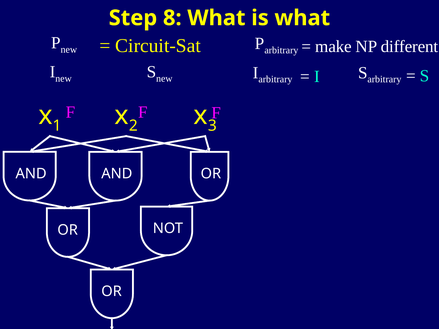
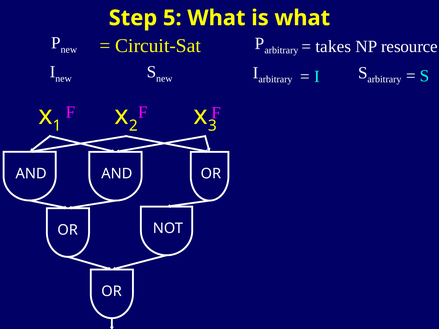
8: 8 -> 5
make: make -> takes
different: different -> resource
